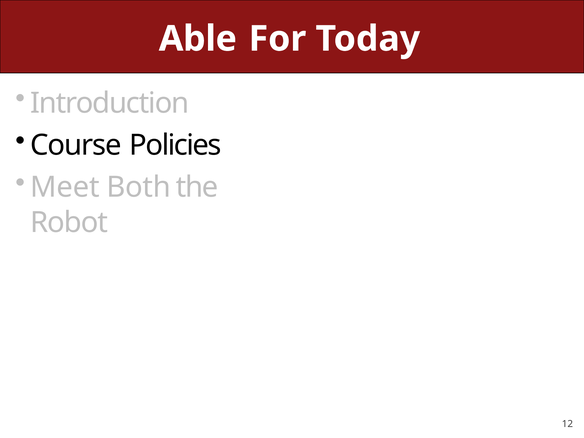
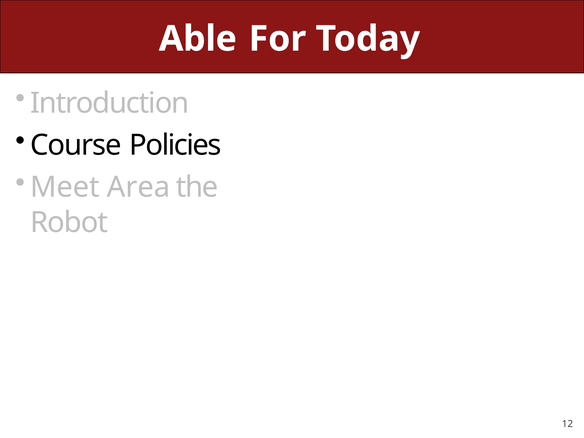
Both: Both -> Area
